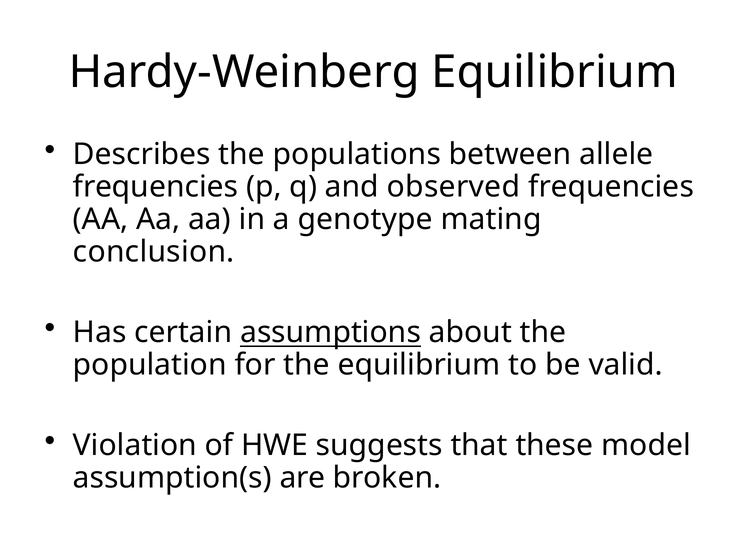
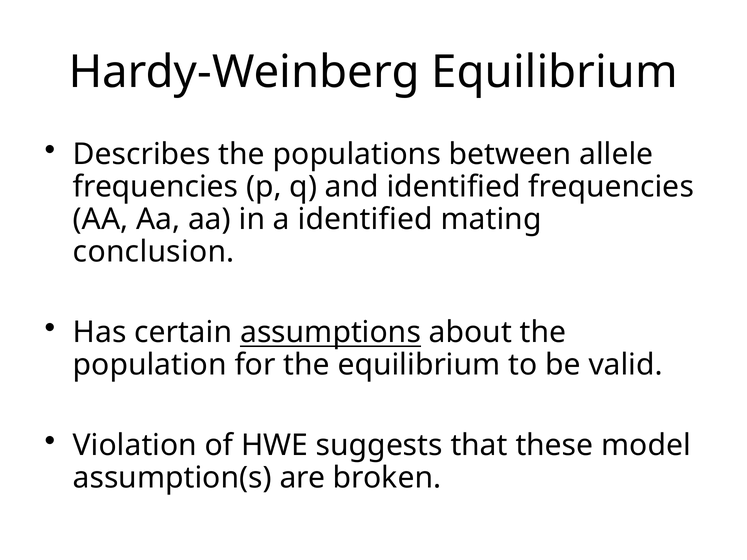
and observed: observed -> identified
a genotype: genotype -> identified
